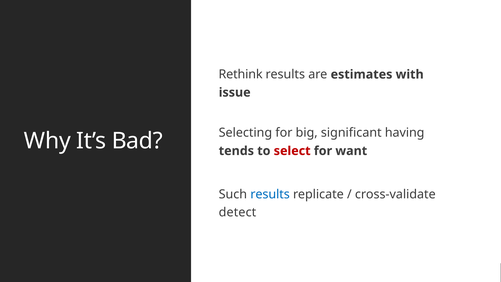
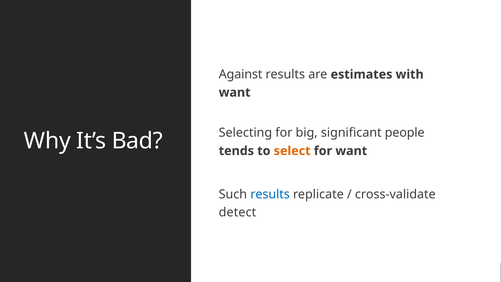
Rethink: Rethink -> Against
issue at (235, 92): issue -> want
having: having -> people
select colour: red -> orange
